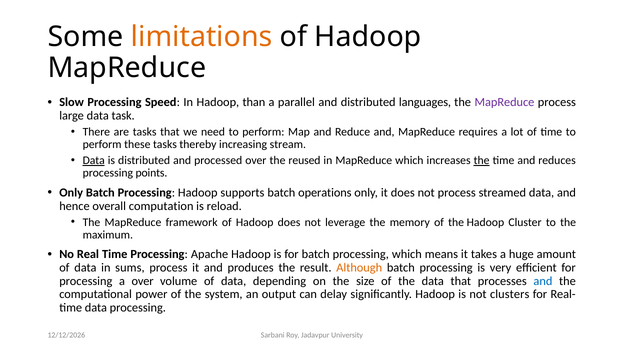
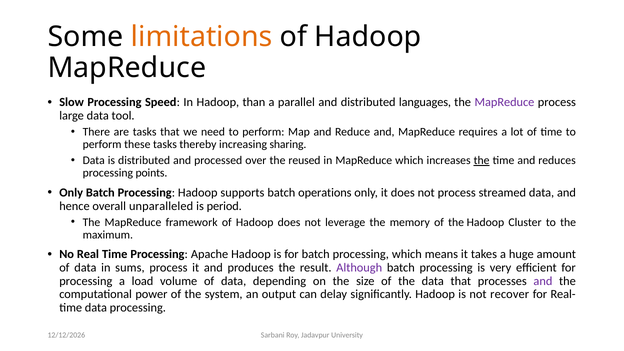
task: task -> tool
stream: stream -> sharing
Data at (94, 160) underline: present -> none
computation: computation -> unparalleled
reload: reload -> period
Although colour: orange -> purple
a over: over -> load
and at (543, 281) colour: blue -> purple
clusters: clusters -> recover
